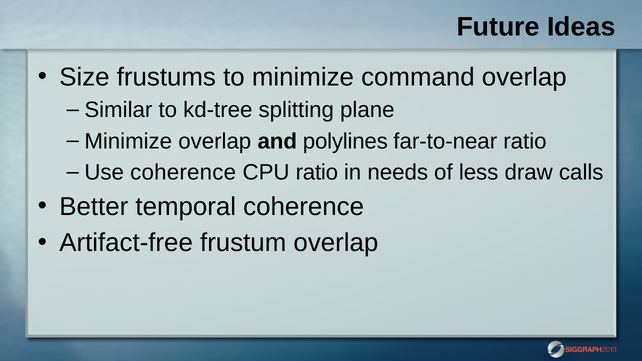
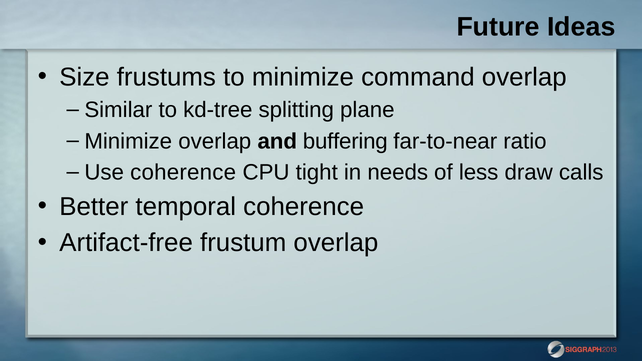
polylines: polylines -> buffering
CPU ratio: ratio -> tight
